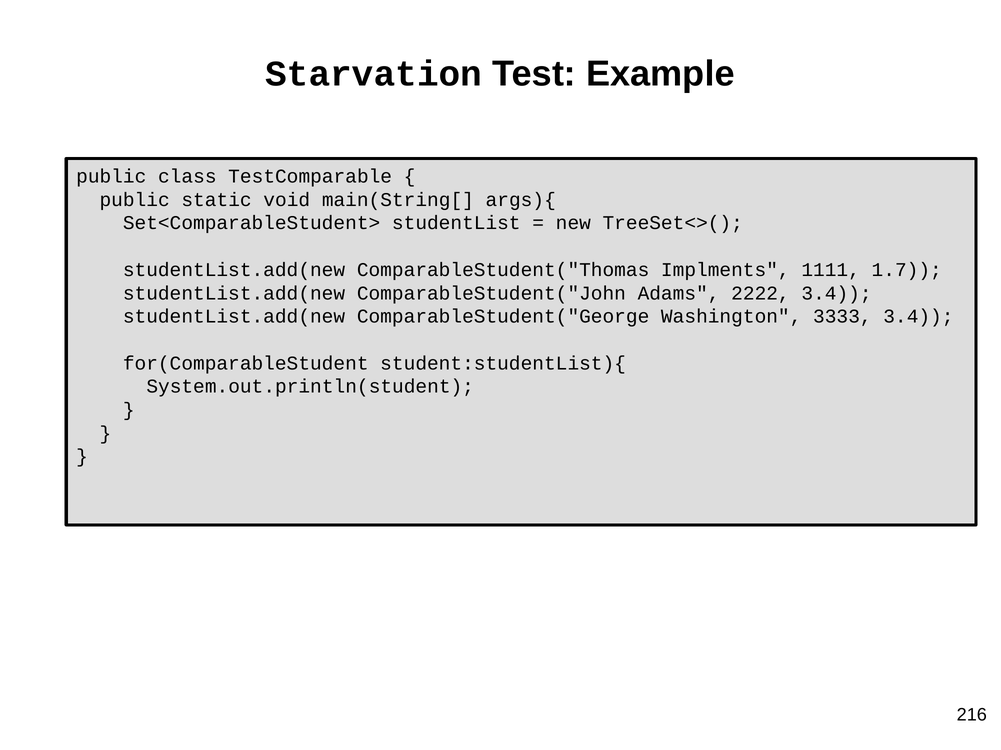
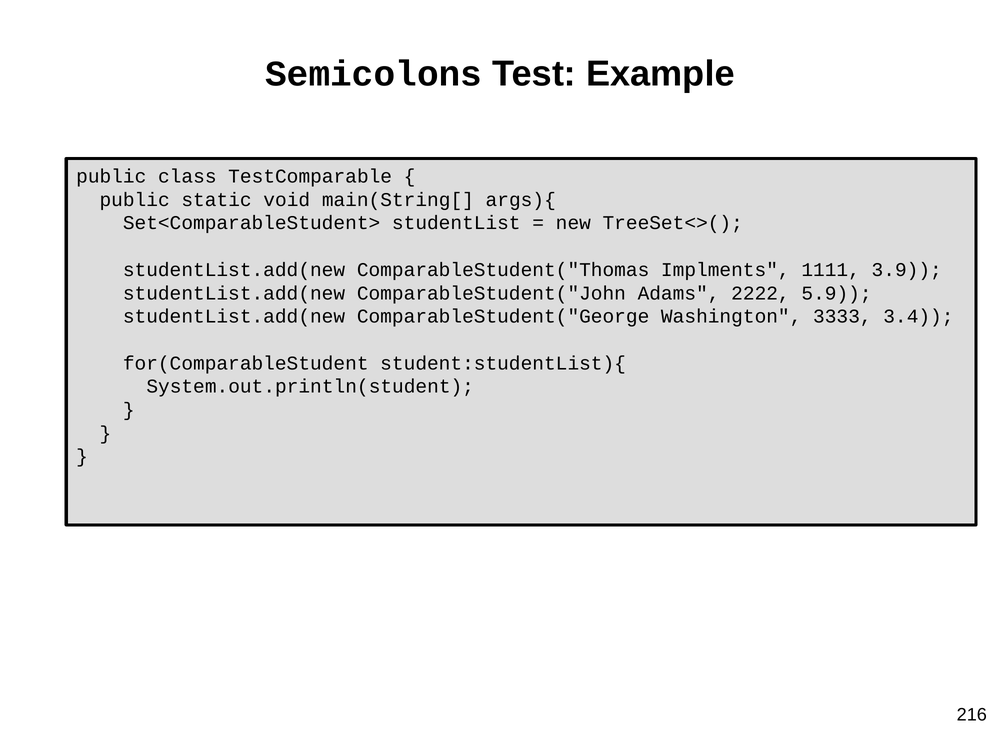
Starvation: Starvation -> Semicolons
1.7: 1.7 -> 3.9
2222 3.4: 3.4 -> 5.9
